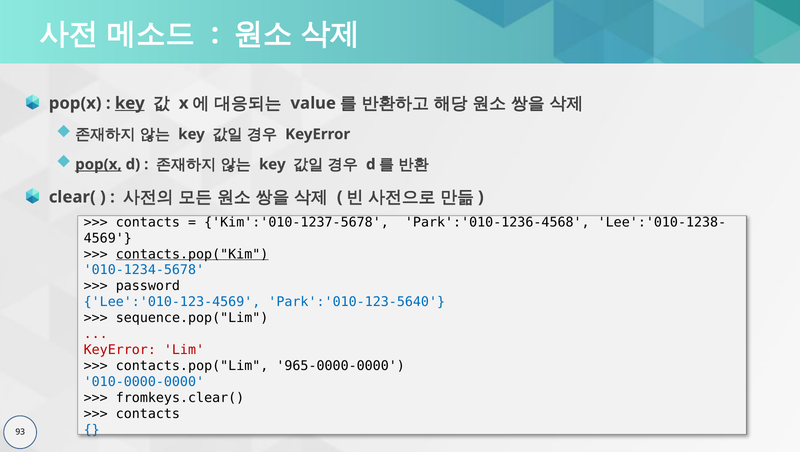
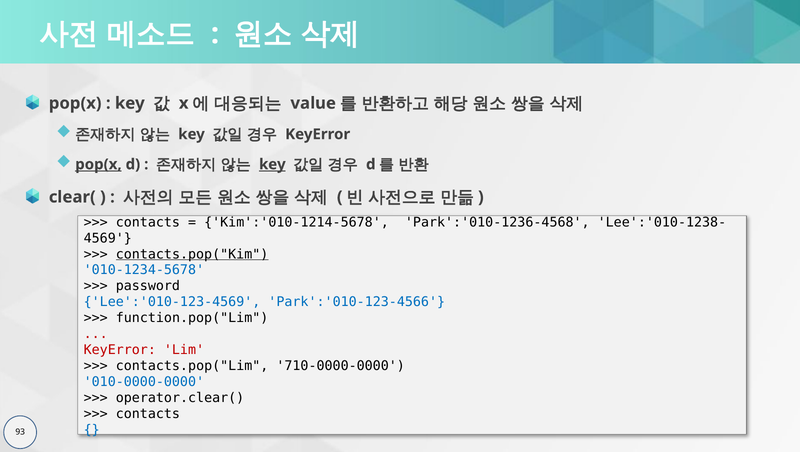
key at (130, 103) underline: present -> none
key at (272, 164) underline: none -> present
Kim':'010-1237-5678: Kim':'010-1237-5678 -> Kim':'010-1214-5678
Park':'010-123-5640: Park':'010-123-5640 -> Park':'010-123-4566
sequence.pop("Lim: sequence.pop("Lim -> function.pop("Lim
965-0000-0000: 965-0000-0000 -> 710-0000-0000
fromkeys.clear(: fromkeys.clear( -> operator.clear(
